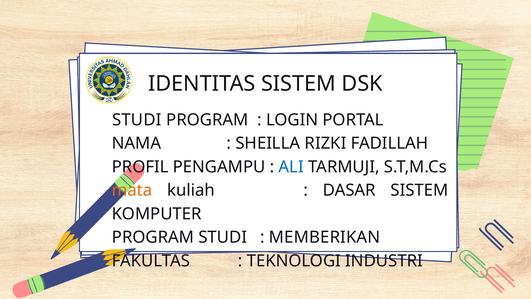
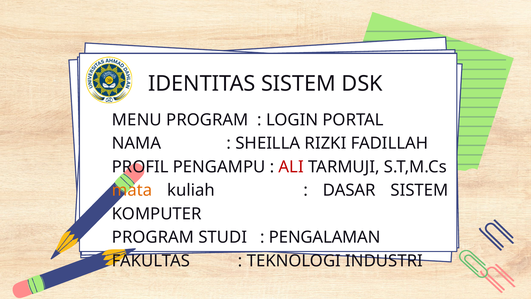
STUDI at (137, 120): STUDI -> MENU
ALI colour: blue -> red
MEMBERIKAN: MEMBERIKAN -> PENGALAMAN
